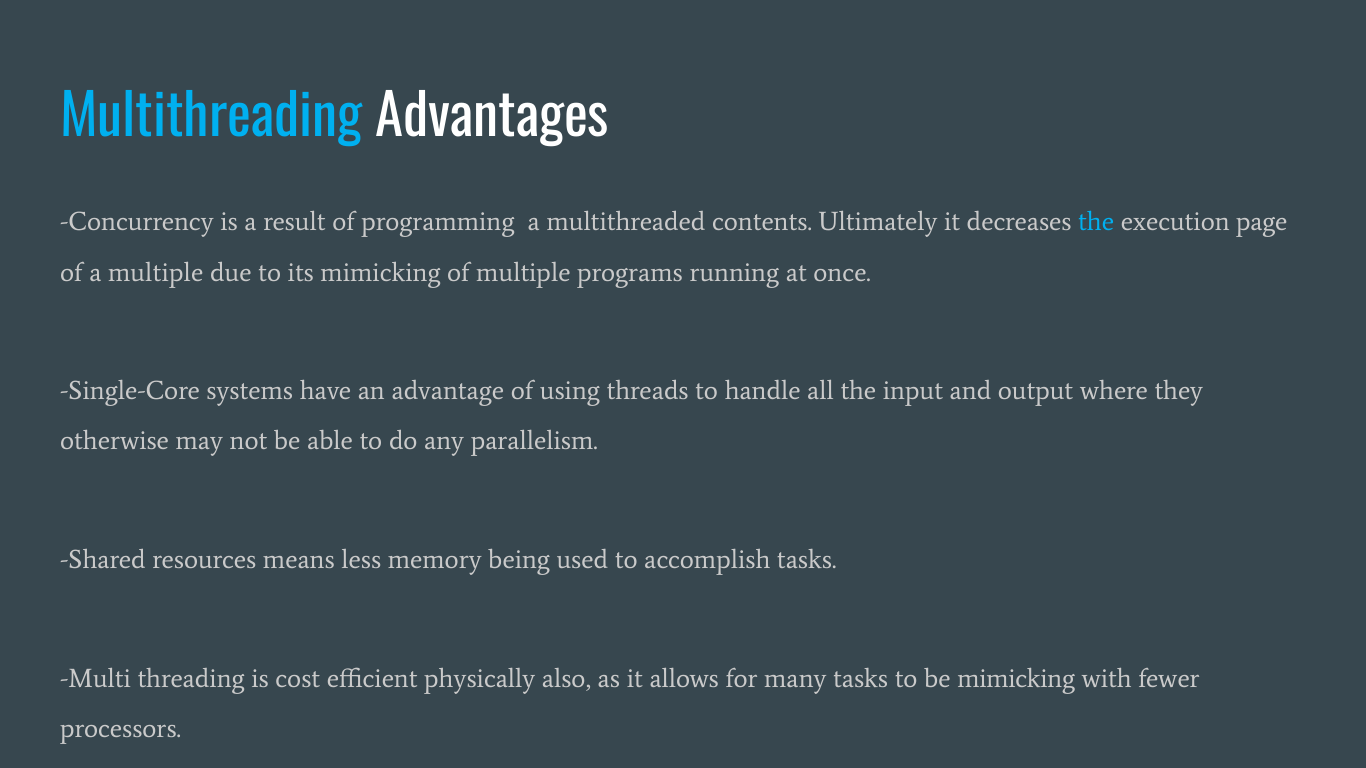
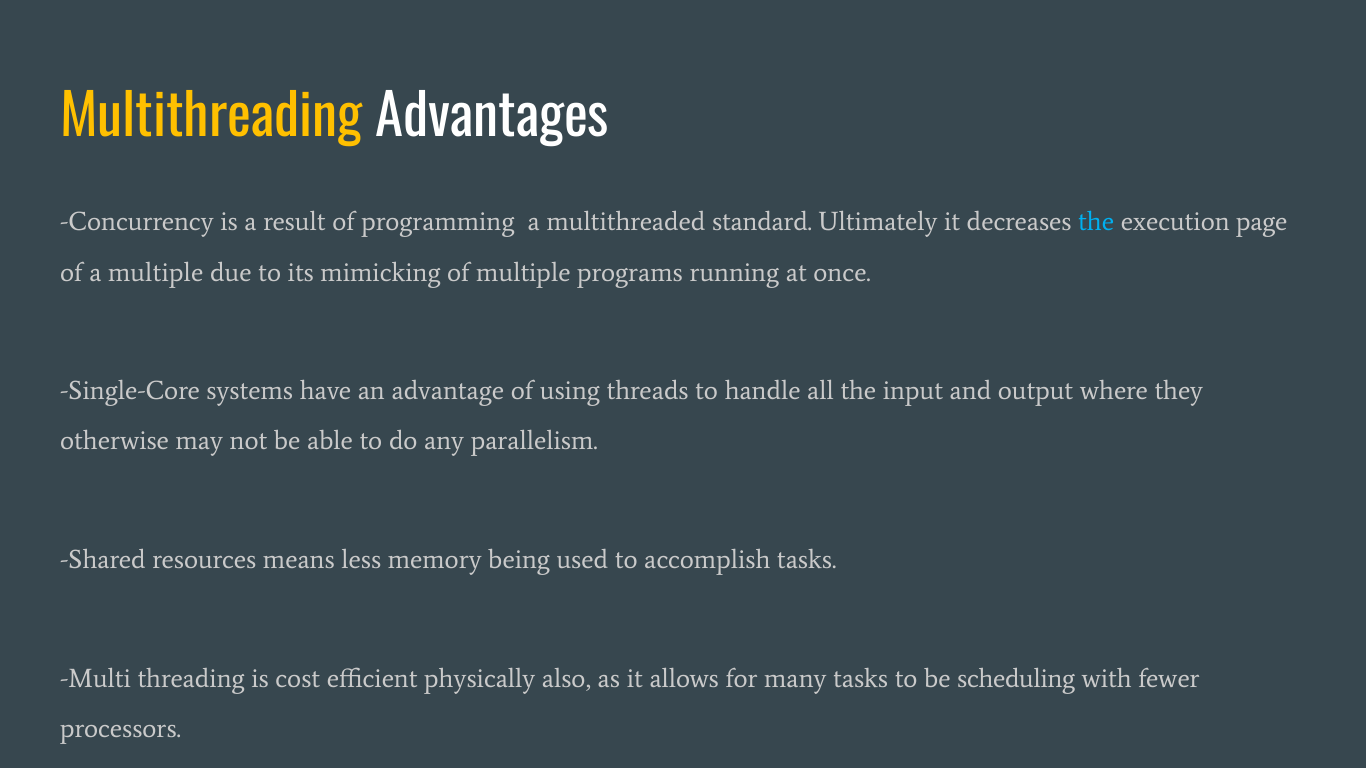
Multithreading colour: light blue -> yellow
contents: contents -> standard
be mimicking: mimicking -> scheduling
